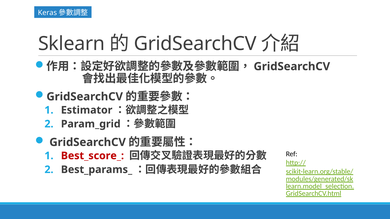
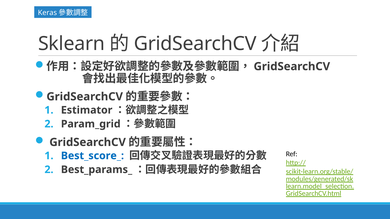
Best_score_ colour: red -> blue
